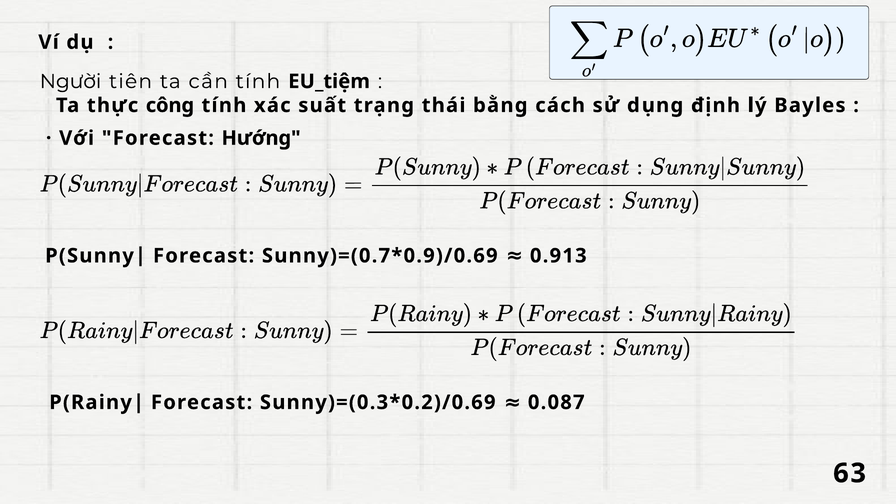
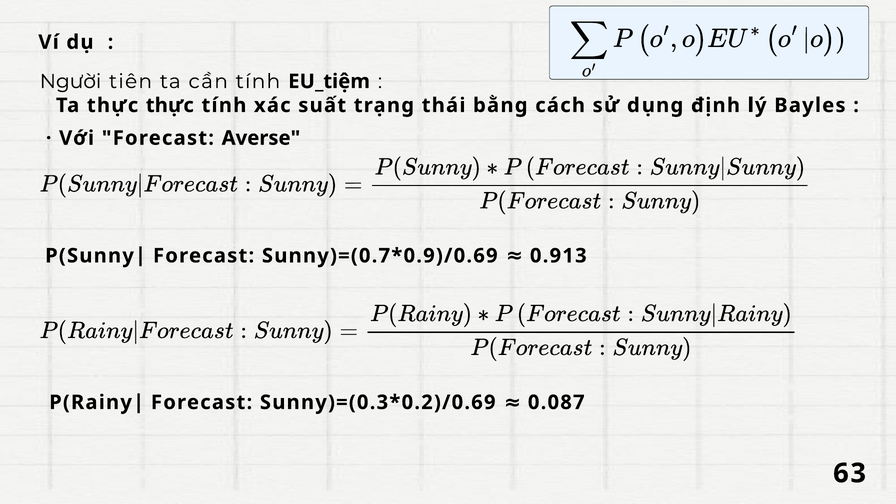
thực công: công -> thực
Hướng: Hướng -> Averse
